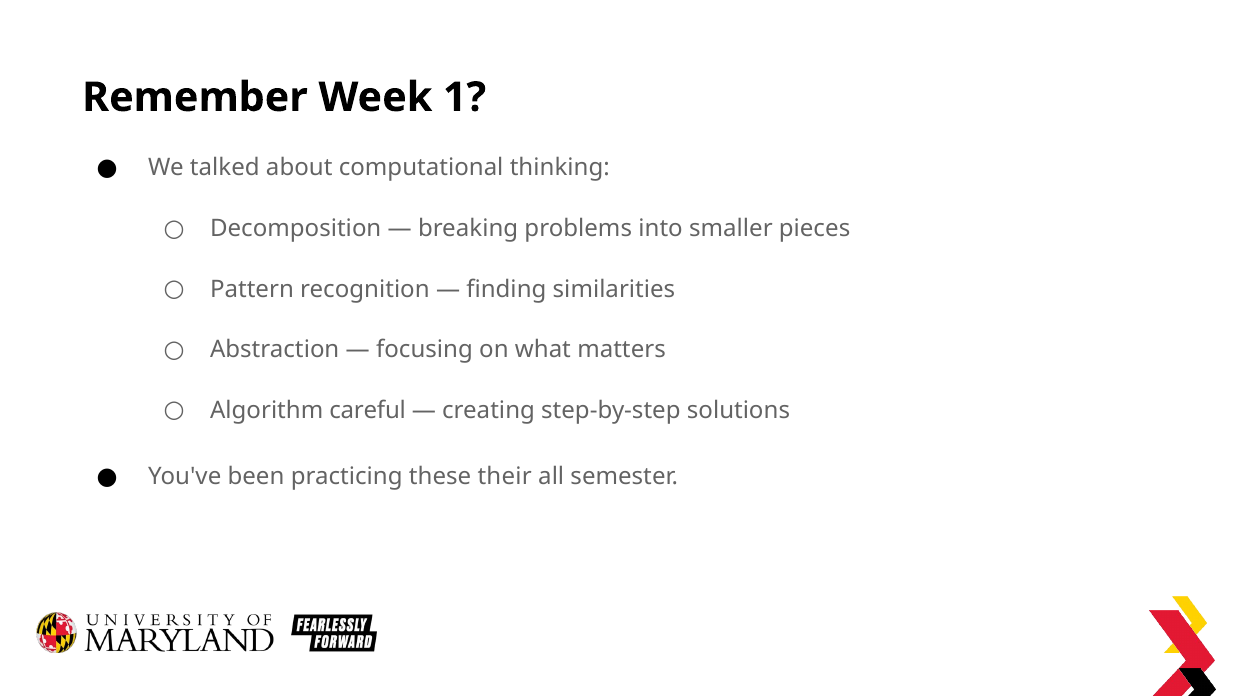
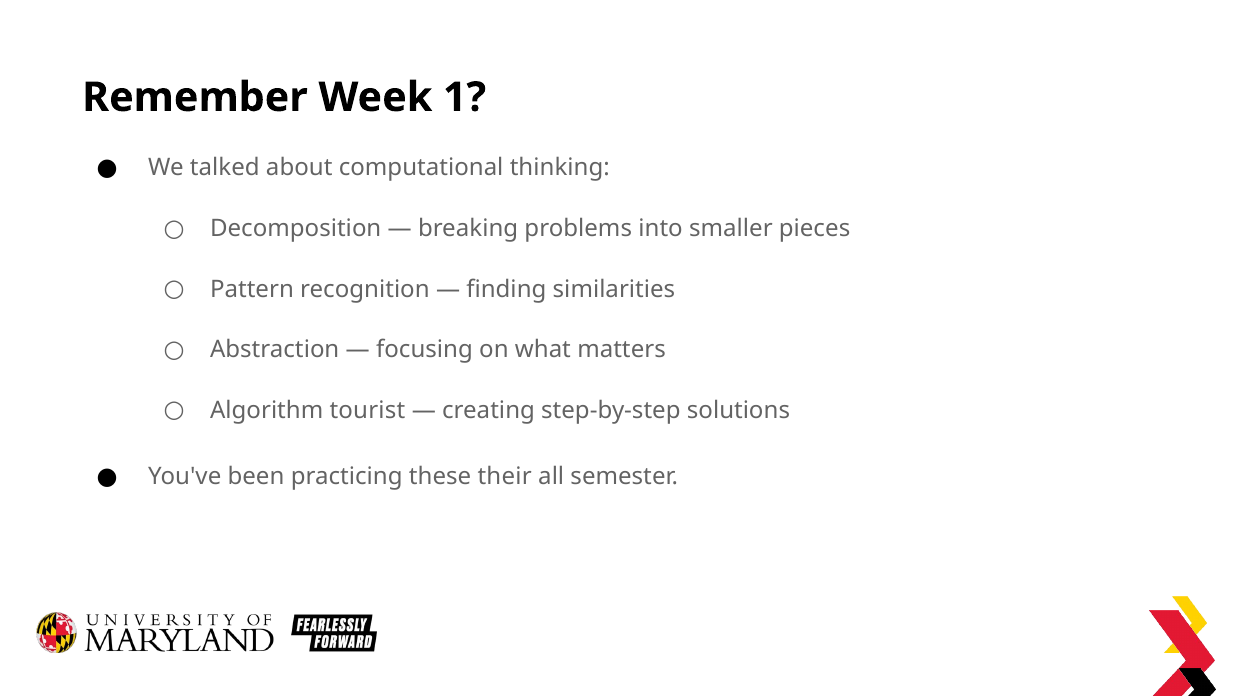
careful: careful -> tourist
